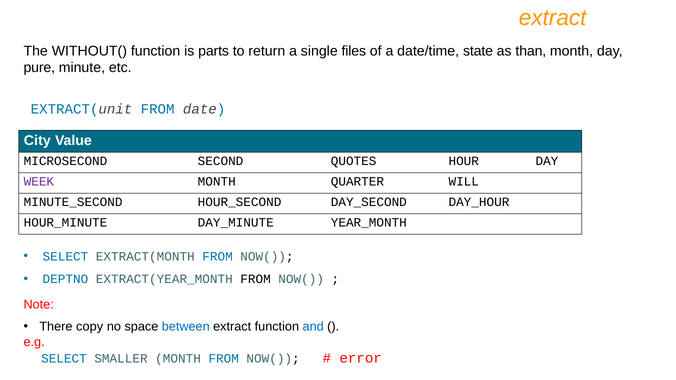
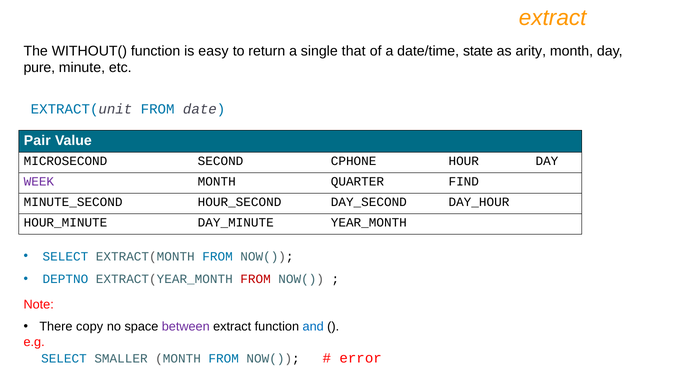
parts: parts -> easy
files: files -> that
than: than -> arity
City: City -> Pair
QUOTES: QUOTES -> CPHONE
WILL: WILL -> FIND
FROM at (256, 279) colour: black -> red
between colour: blue -> purple
